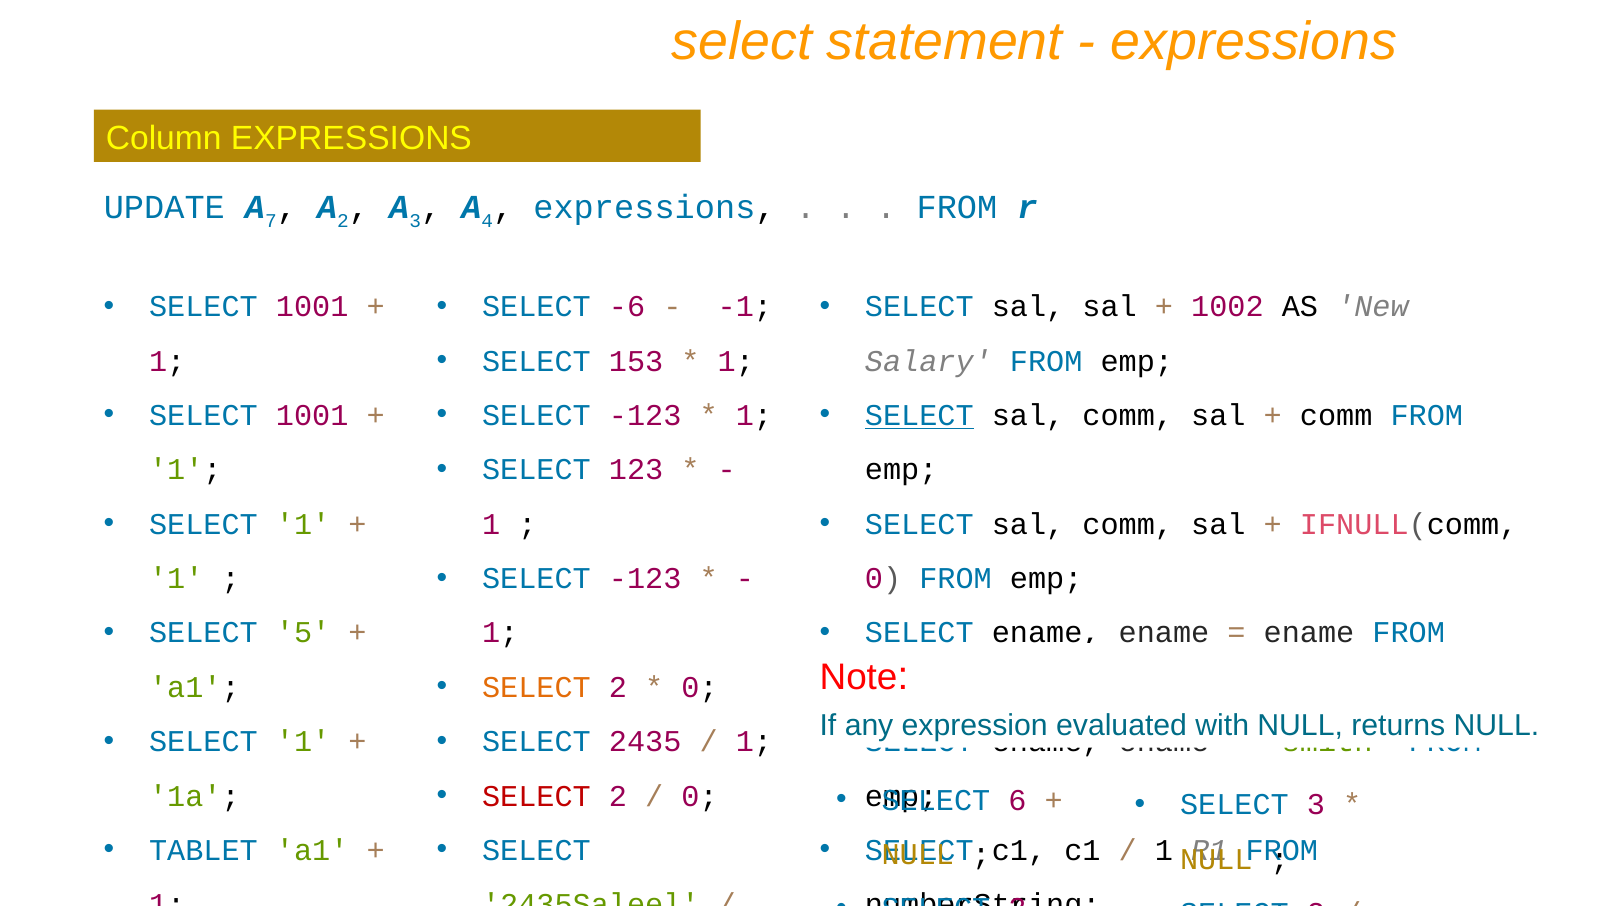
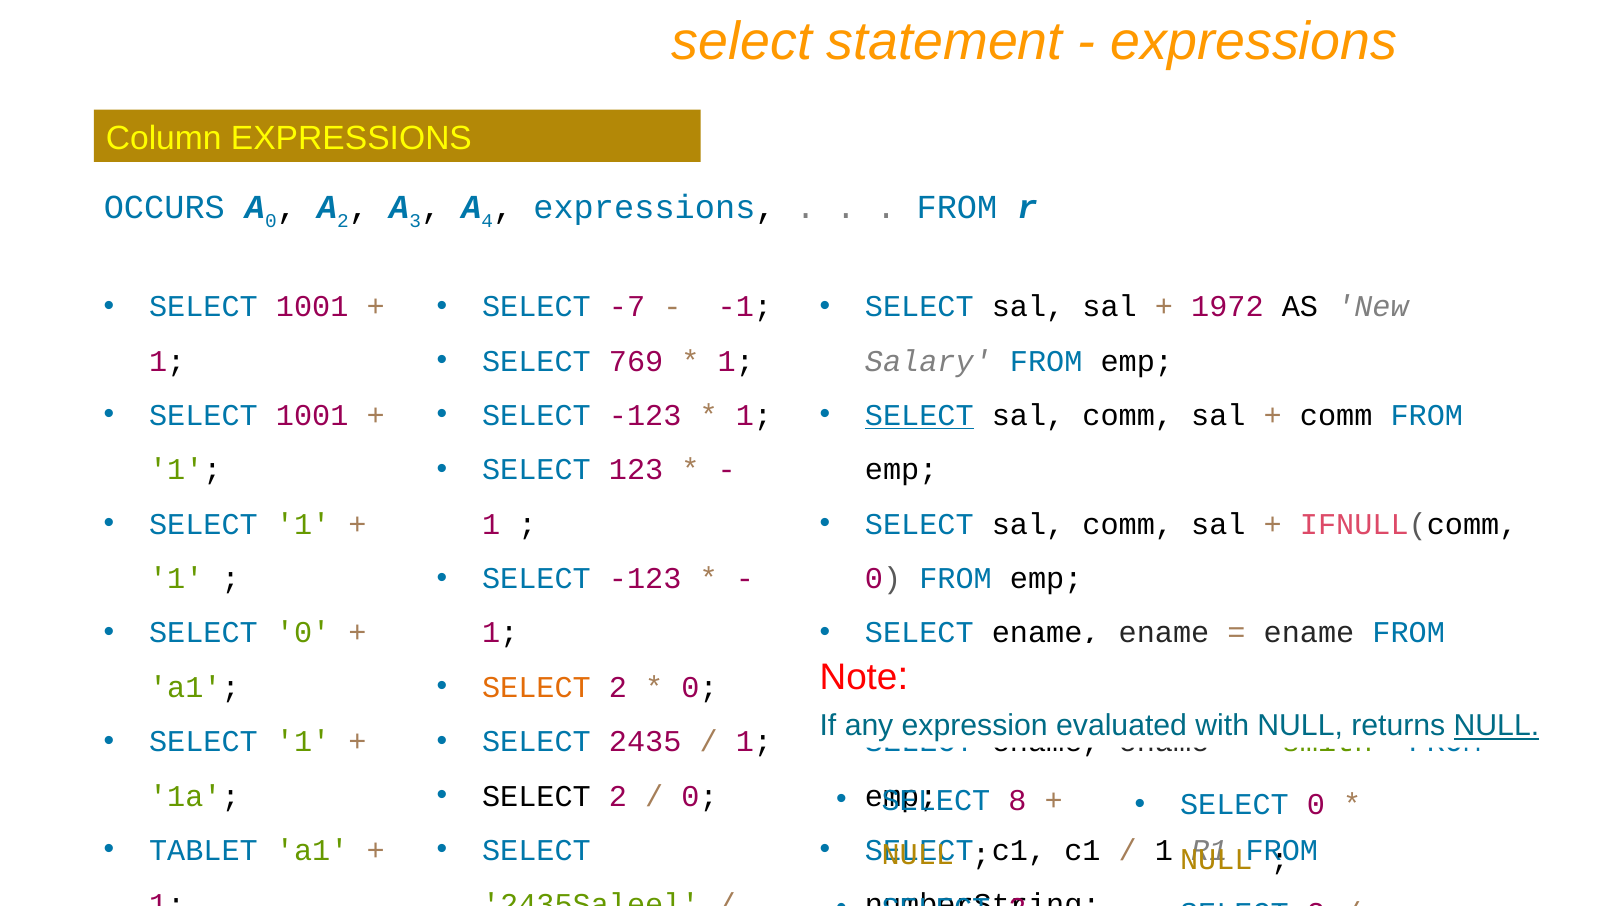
UPDATE: UPDATE -> OCCURS
7 at (271, 221): 7 -> 0
1002: 1002 -> 1972
-6: -6 -> -7
153: 153 -> 769
5 at (303, 633): 5 -> 0
NULL at (1496, 726) underline: none -> present
SELECT at (536, 796) colour: red -> black
6: 6 -> 8
3 at (1316, 805): 3 -> 0
